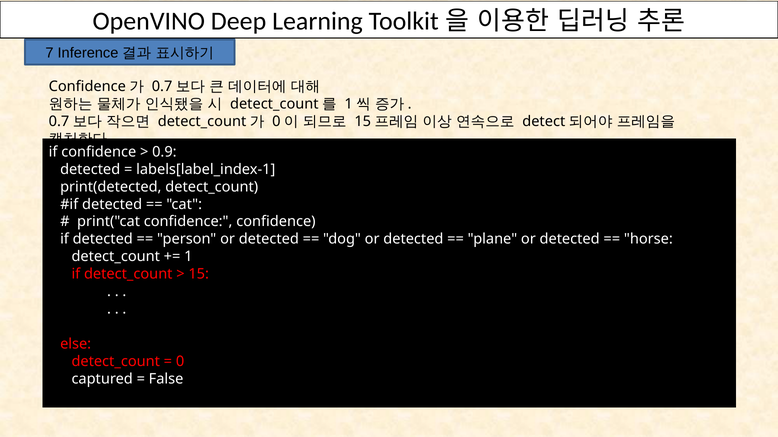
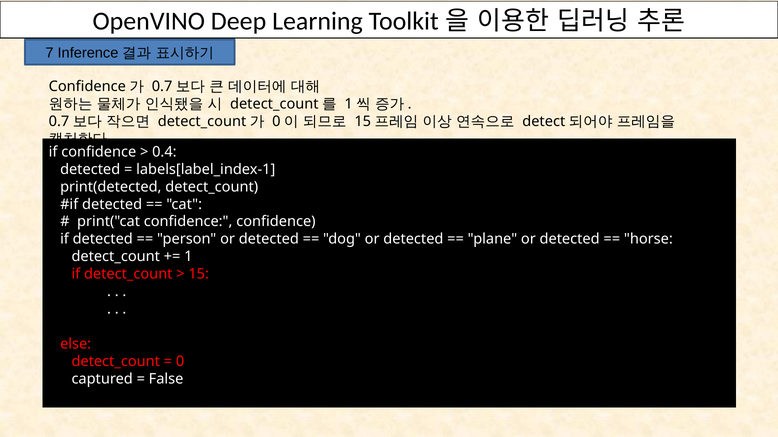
0.9: 0.9 -> 0.4
